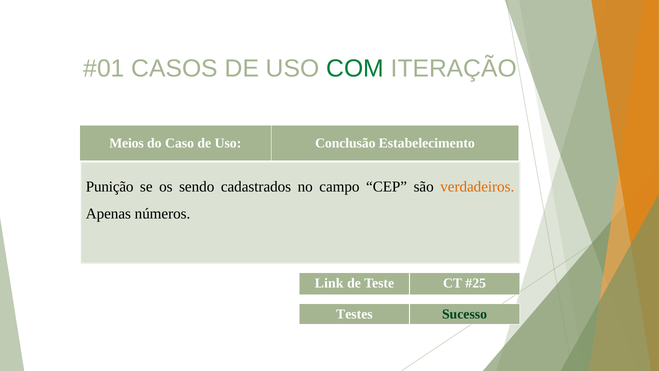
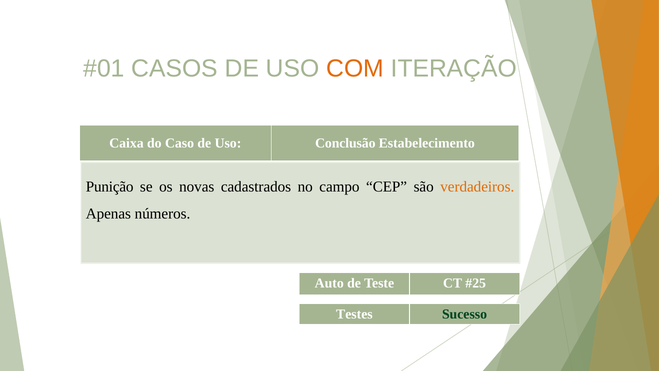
COM colour: green -> orange
Meios: Meios -> Caixa
sendo: sendo -> novas
Link: Link -> Auto
